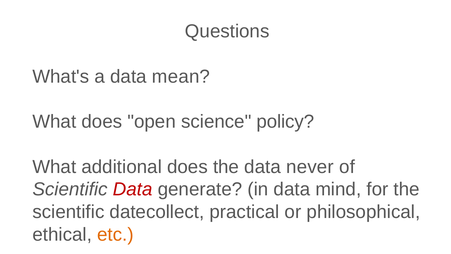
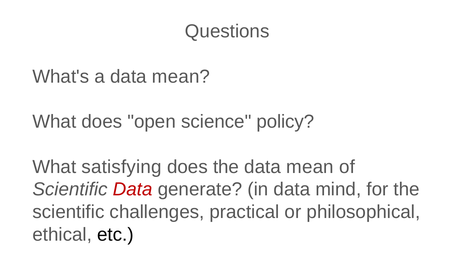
additional: additional -> satisfying
the data never: never -> mean
datecollect: datecollect -> challenges
etc colour: orange -> black
